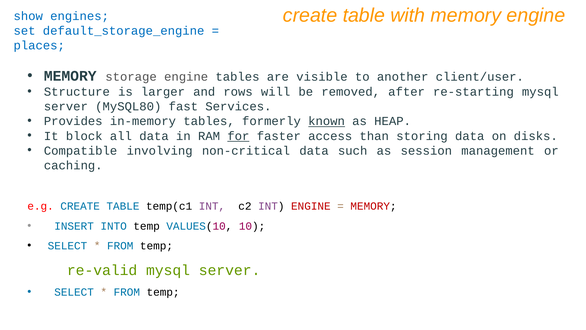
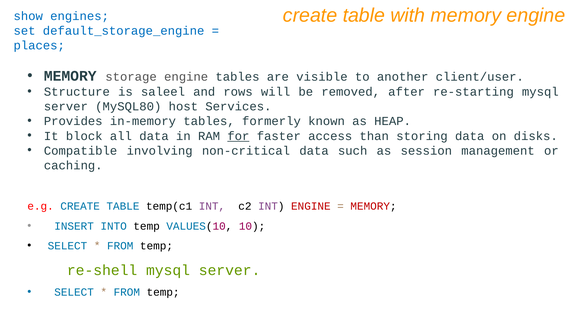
larger: larger -> saleel
fast: fast -> host
known underline: present -> none
re-valid: re-valid -> re-shell
